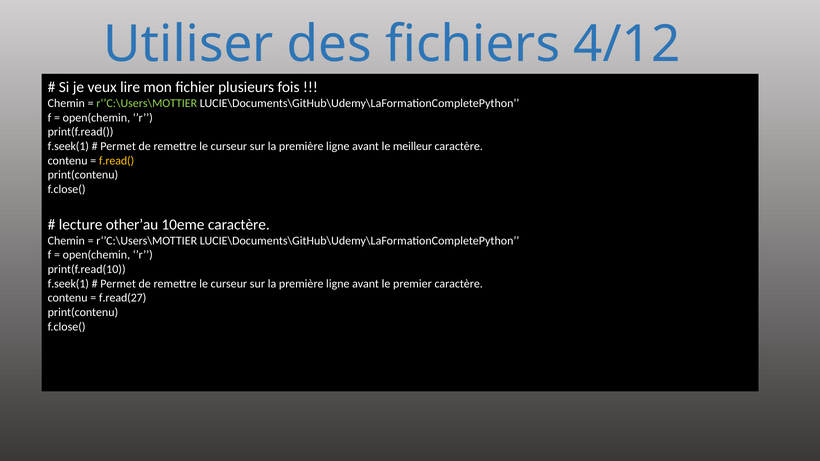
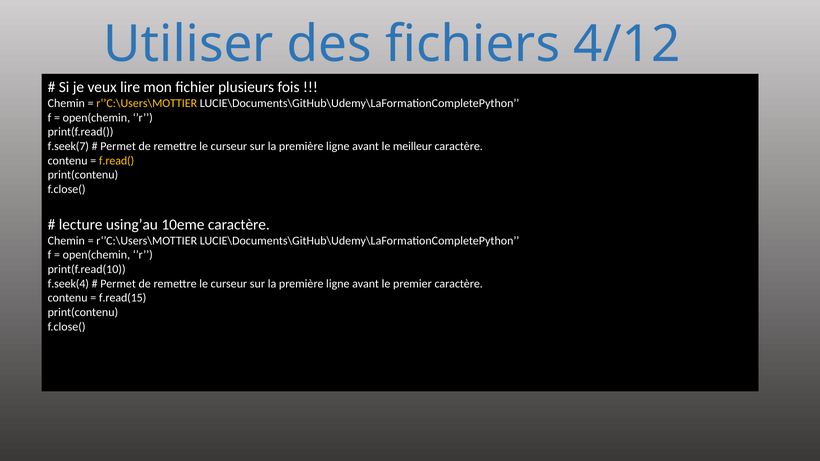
r‘’C:\Users\MOTTIER at (147, 103) colour: light green -> yellow
f.seek(1 at (68, 146): f.seek(1 -> f.seek(7
other’au: other’au -> using’au
f.seek(1 at (68, 284): f.seek(1 -> f.seek(4
f.read(27: f.read(27 -> f.read(15
